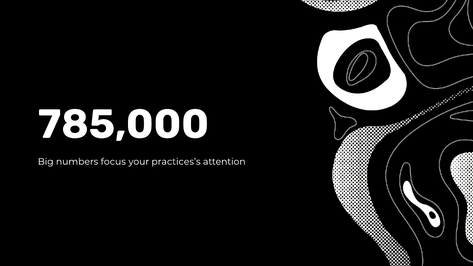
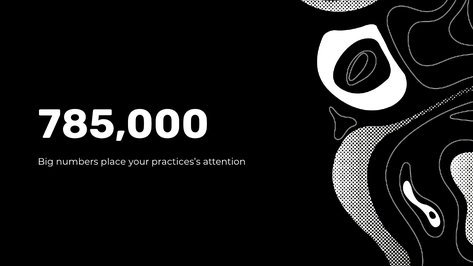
focus: focus -> place
